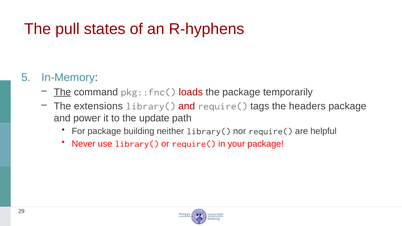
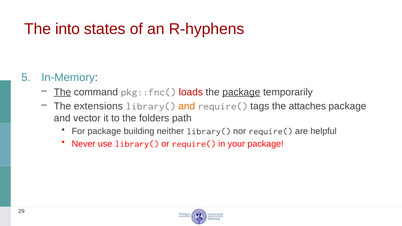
pull: pull -> into
package at (241, 92) underline: none -> present
and at (187, 106) colour: red -> orange
headers: headers -> attaches
power: power -> vector
update: update -> folders
